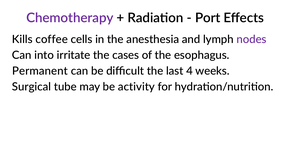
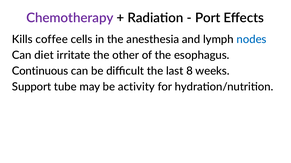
nodes colour: purple -> blue
into: into -> diet
cases: cases -> other
Permanent: Permanent -> Continuous
4: 4 -> 8
Surgical: Surgical -> Support
